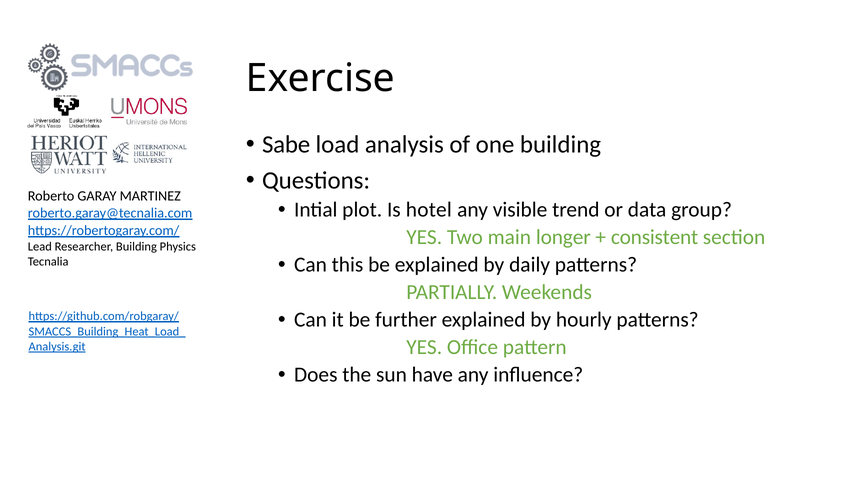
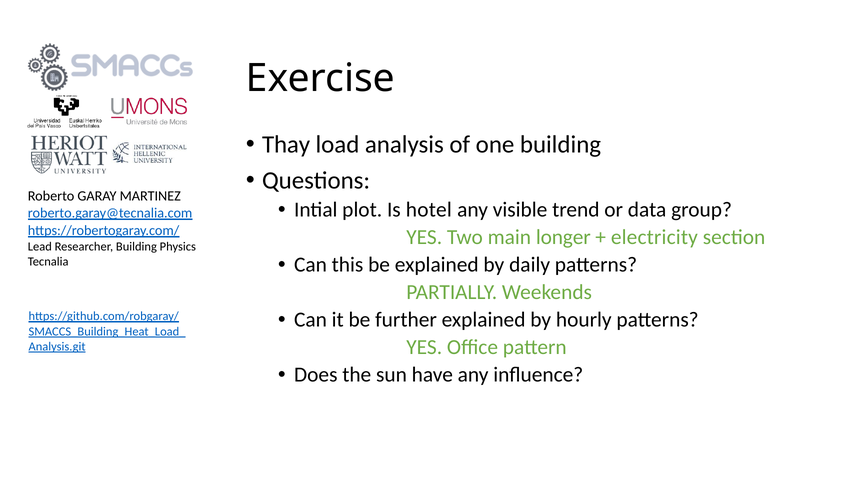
Sabe: Sabe -> Thay
consistent: consistent -> electricity
